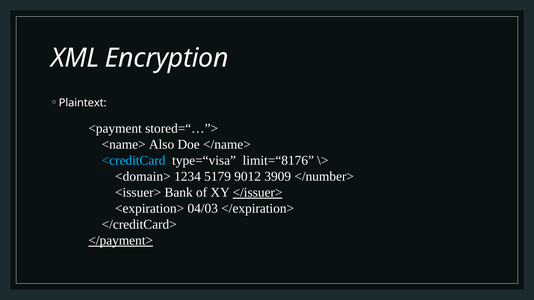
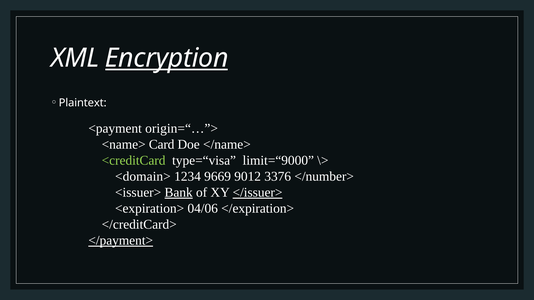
Encryption underline: none -> present
stored=“…”>: stored=“…”> -> origin=“…”>
Also: Also -> Card
<creditCard colour: light blue -> light green
limit=“8176: limit=“8176 -> limit=“9000
5179: 5179 -> 9669
3909: 3909 -> 3376
Bank underline: none -> present
04/03: 04/03 -> 04/06
